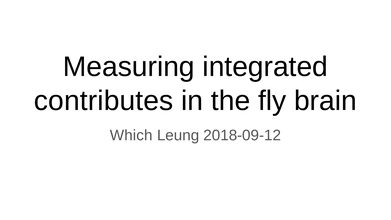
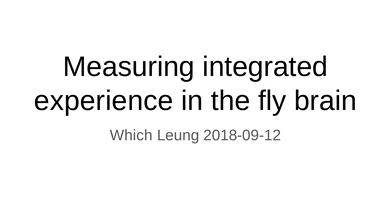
contributes: contributes -> experience
